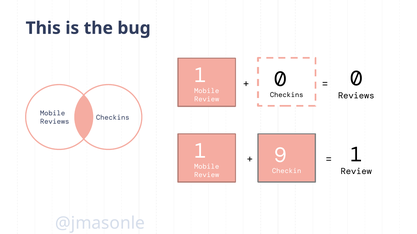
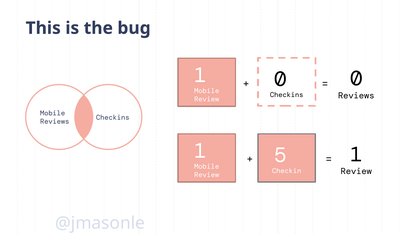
9: 9 -> 5
